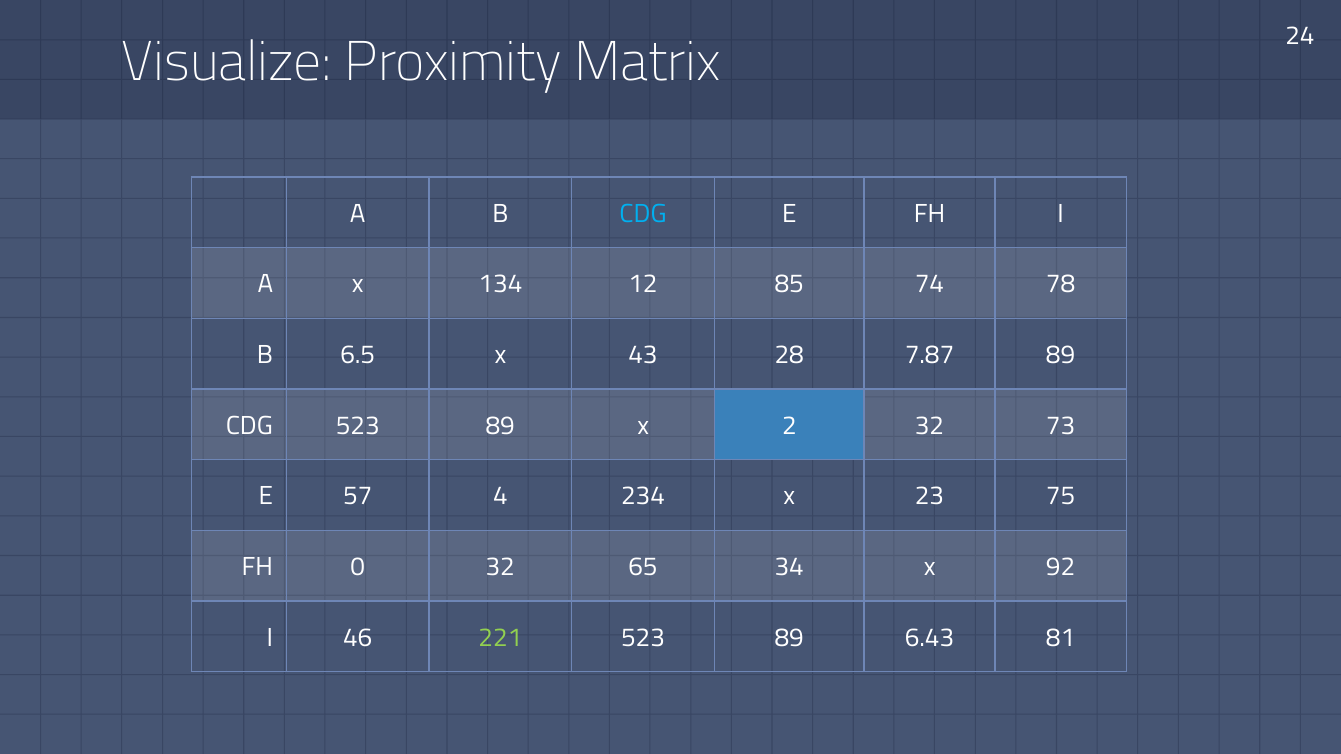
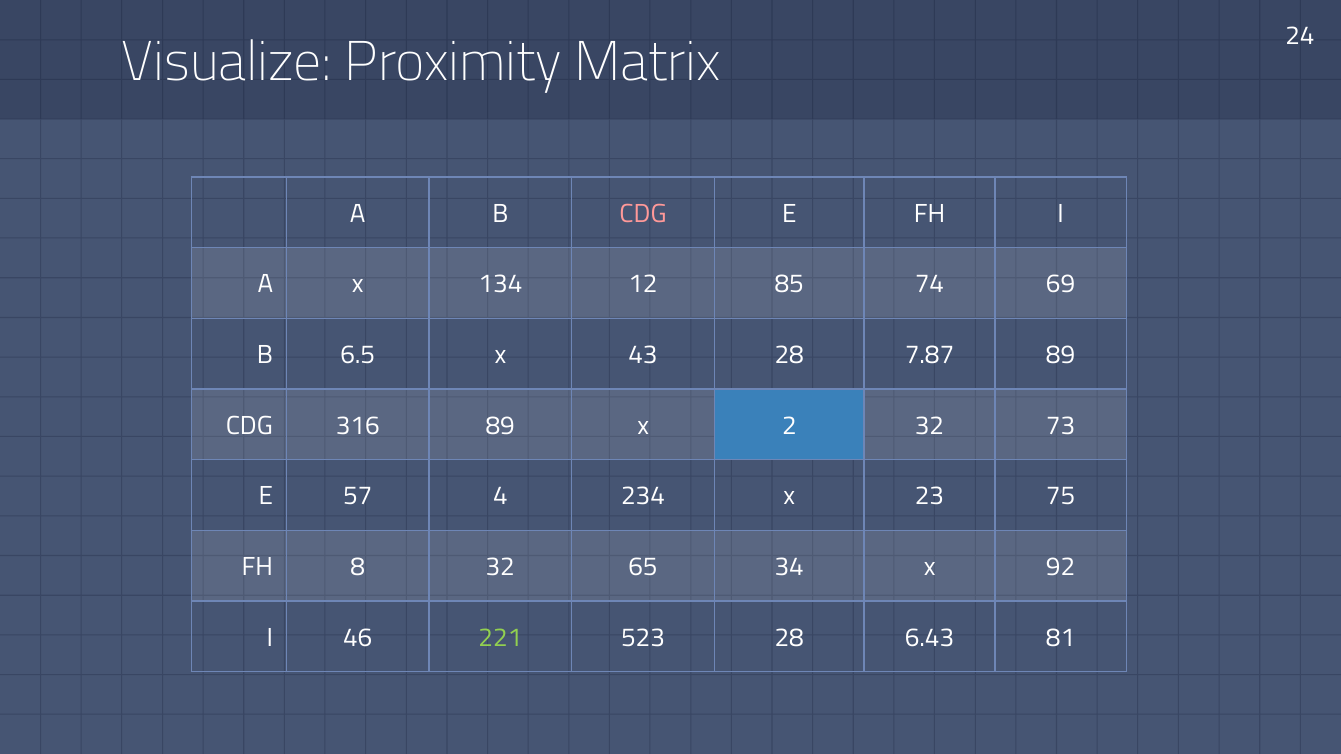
CDG at (643, 214) colour: light blue -> pink
78: 78 -> 69
CDG 523: 523 -> 316
0: 0 -> 8
89 at (789, 638): 89 -> 28
